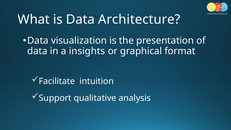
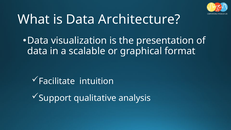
insights: insights -> scalable
